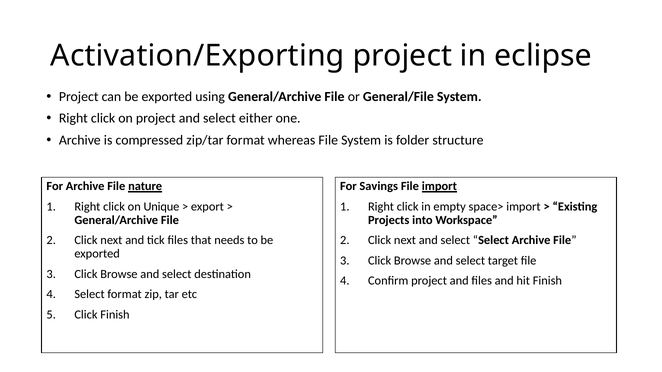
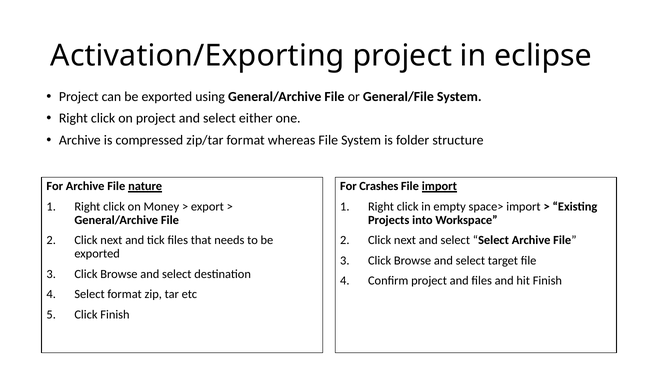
Savings: Savings -> Crashes
Unique: Unique -> Money
